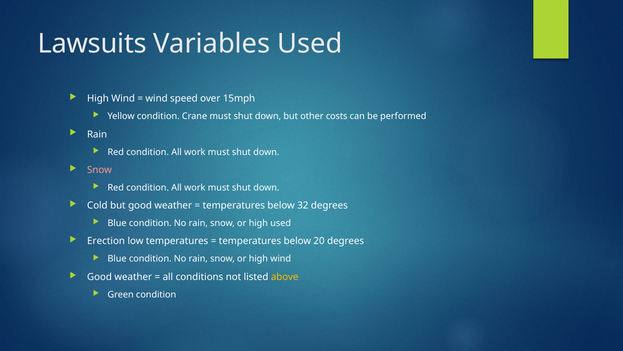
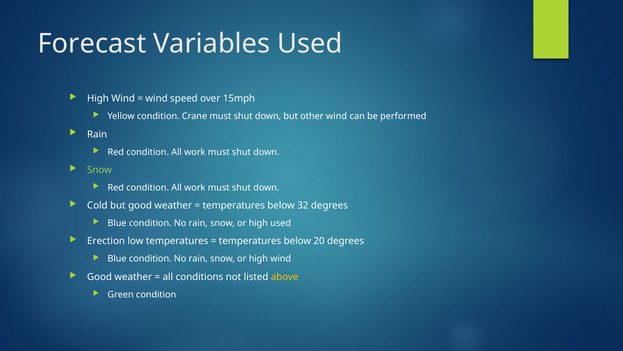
Lawsuits: Lawsuits -> Forecast
other costs: costs -> wind
Snow at (99, 170) colour: pink -> light green
